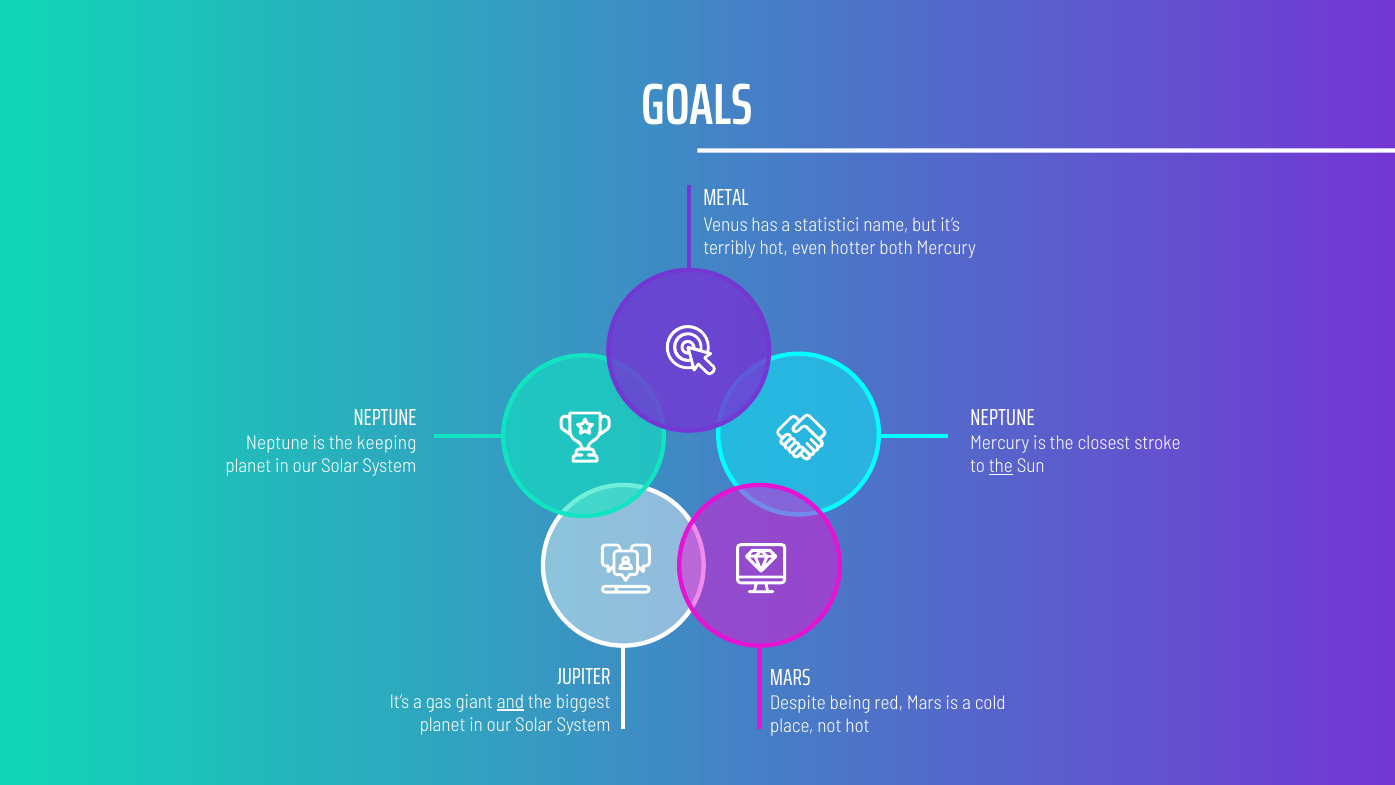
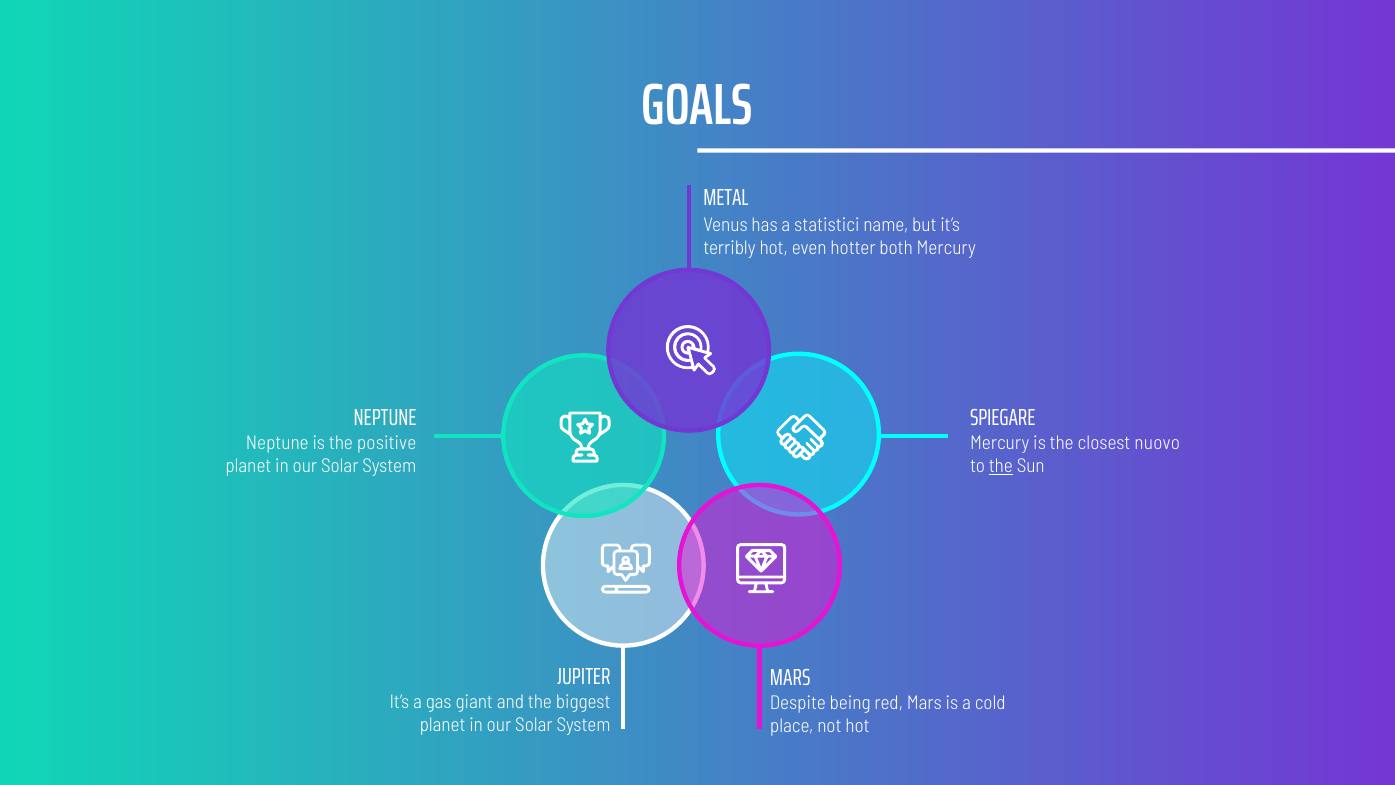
NEPTUNE at (1003, 418): NEPTUNE -> SPIEGARE
keeping: keeping -> positive
stroke: stroke -> nuovo
and underline: present -> none
